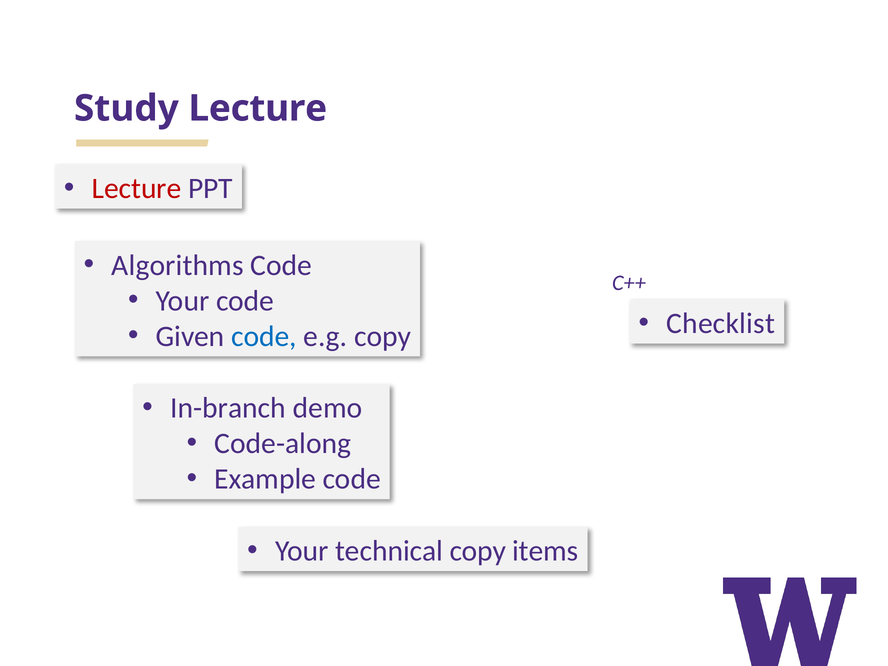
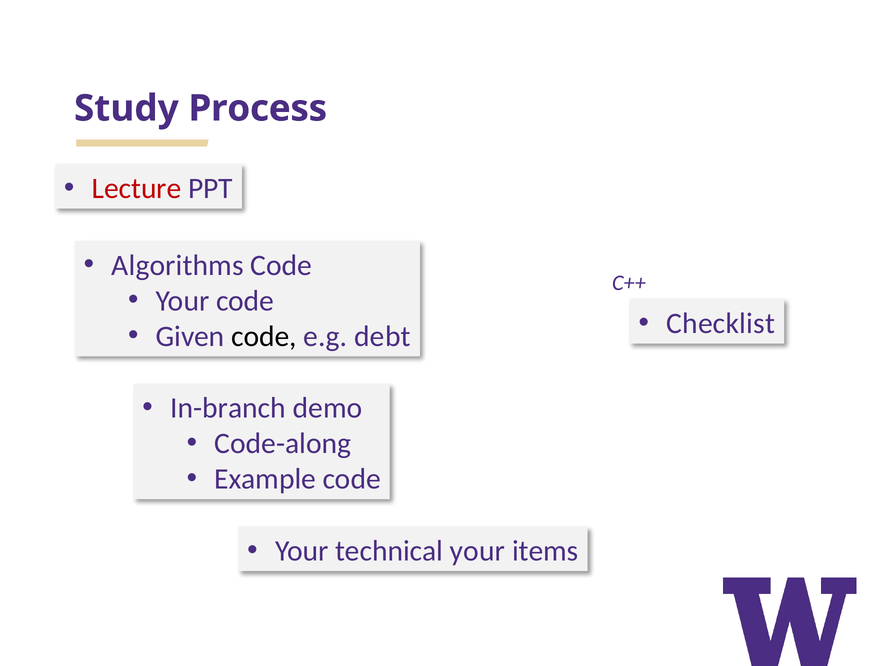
Study Lecture: Lecture -> Process
code at (264, 336) colour: blue -> black
e.g copy: copy -> debt
technical copy: copy -> your
